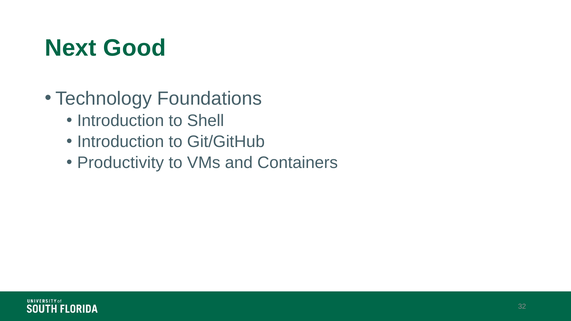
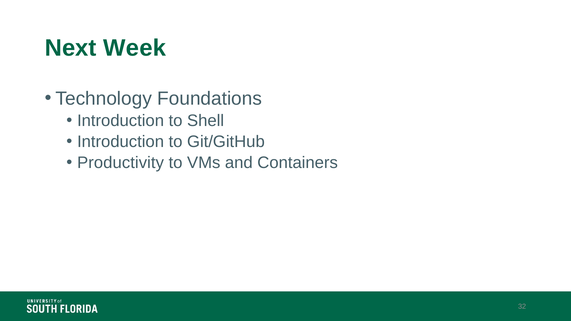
Good: Good -> Week
